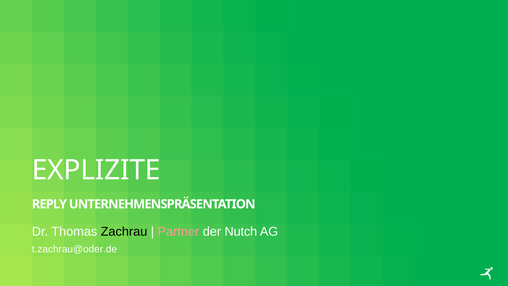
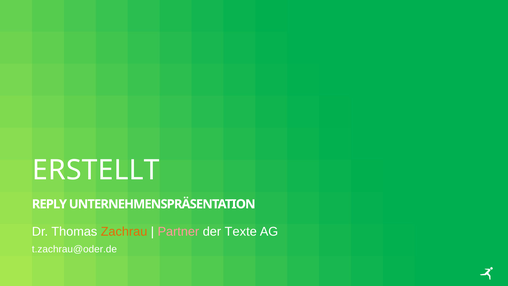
EXPLIZITE: EXPLIZITE -> ERSTELLT
Zachrau colour: black -> orange
Nutch: Nutch -> Texte
